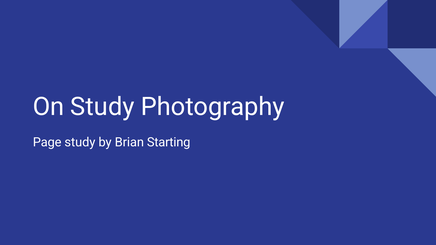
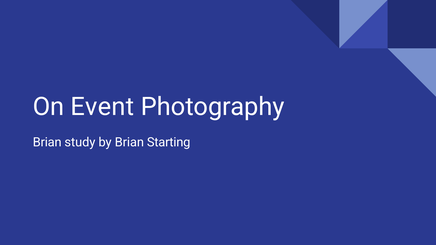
On Study: Study -> Event
Page at (47, 142): Page -> Brian
